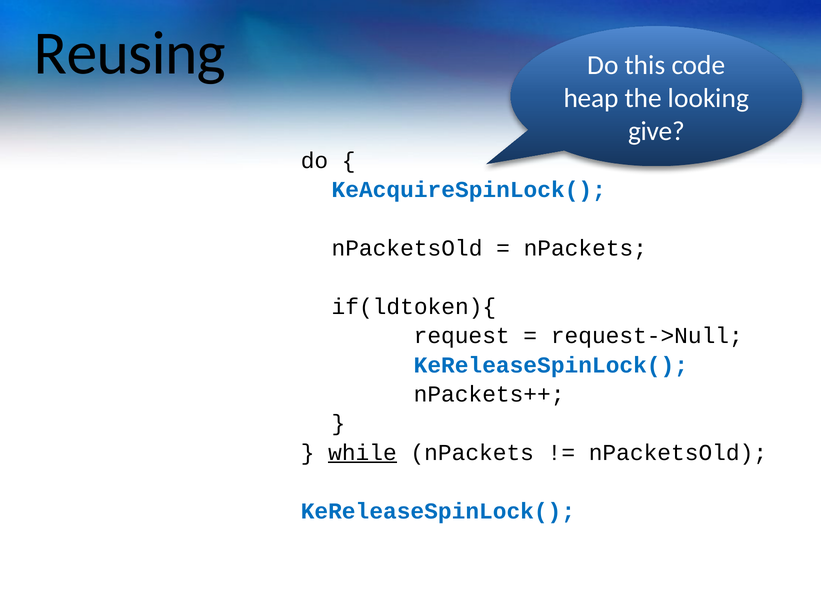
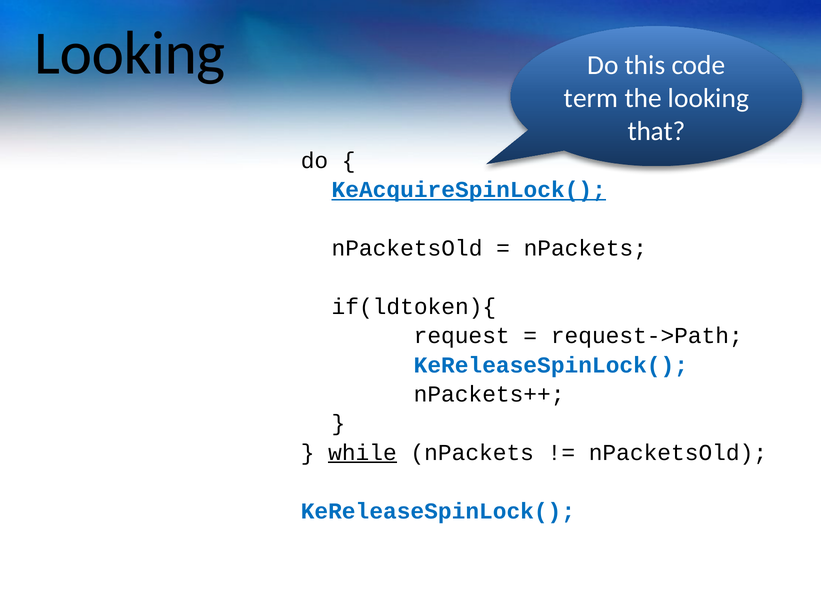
Reusing at (130, 54): Reusing -> Looking
heap: heap -> term
give: give -> that
KeAcquireSpinLock( underline: none -> present
request->Null: request->Null -> request->Path
